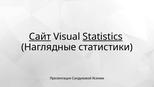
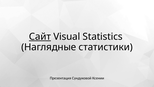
Statistics underline: present -> none
